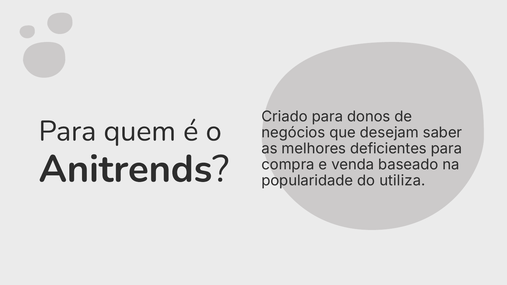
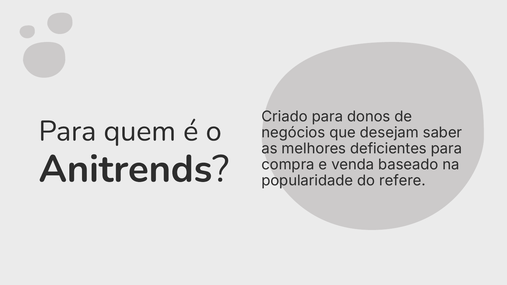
utiliza: utiliza -> refere
